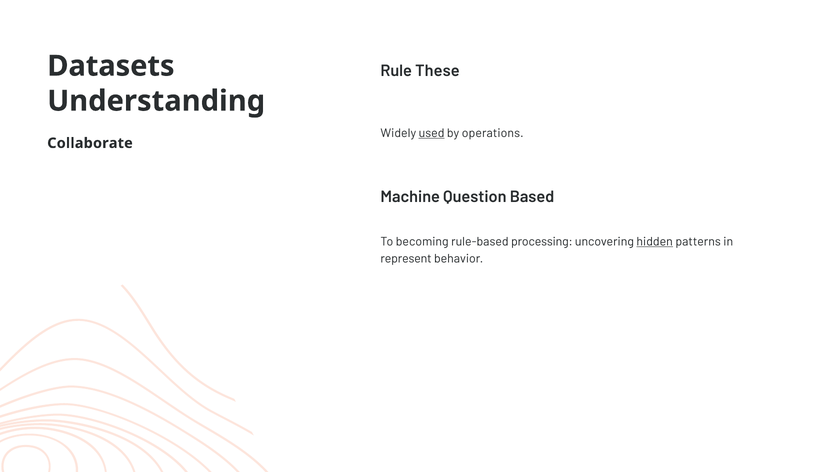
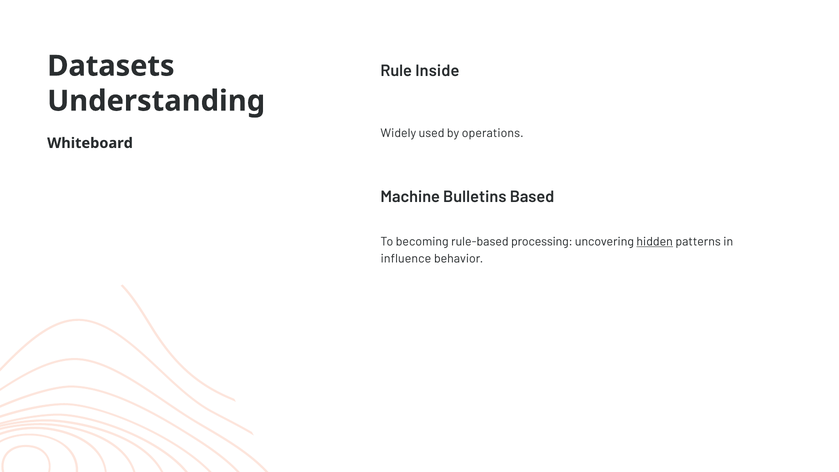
These: These -> Inside
used underline: present -> none
Collaborate: Collaborate -> Whiteboard
Question: Question -> Bulletins
represent: represent -> influence
